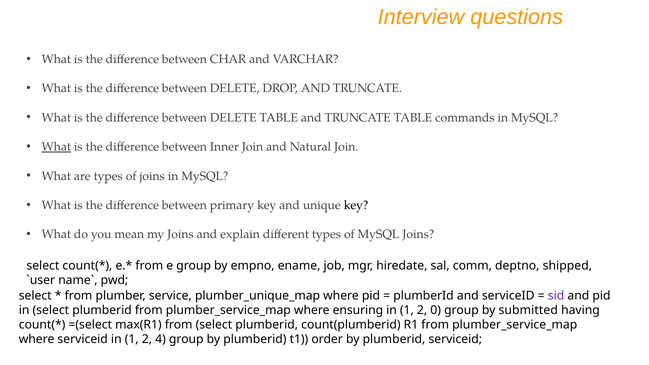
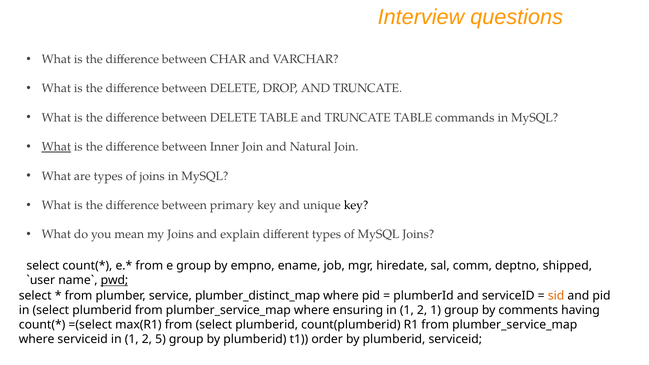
pwd underline: none -> present
plumber_unique_map: plumber_unique_map -> plumber_distinct_map
sid colour: purple -> orange
2 0: 0 -> 1
submitted: submitted -> comments
4: 4 -> 5
